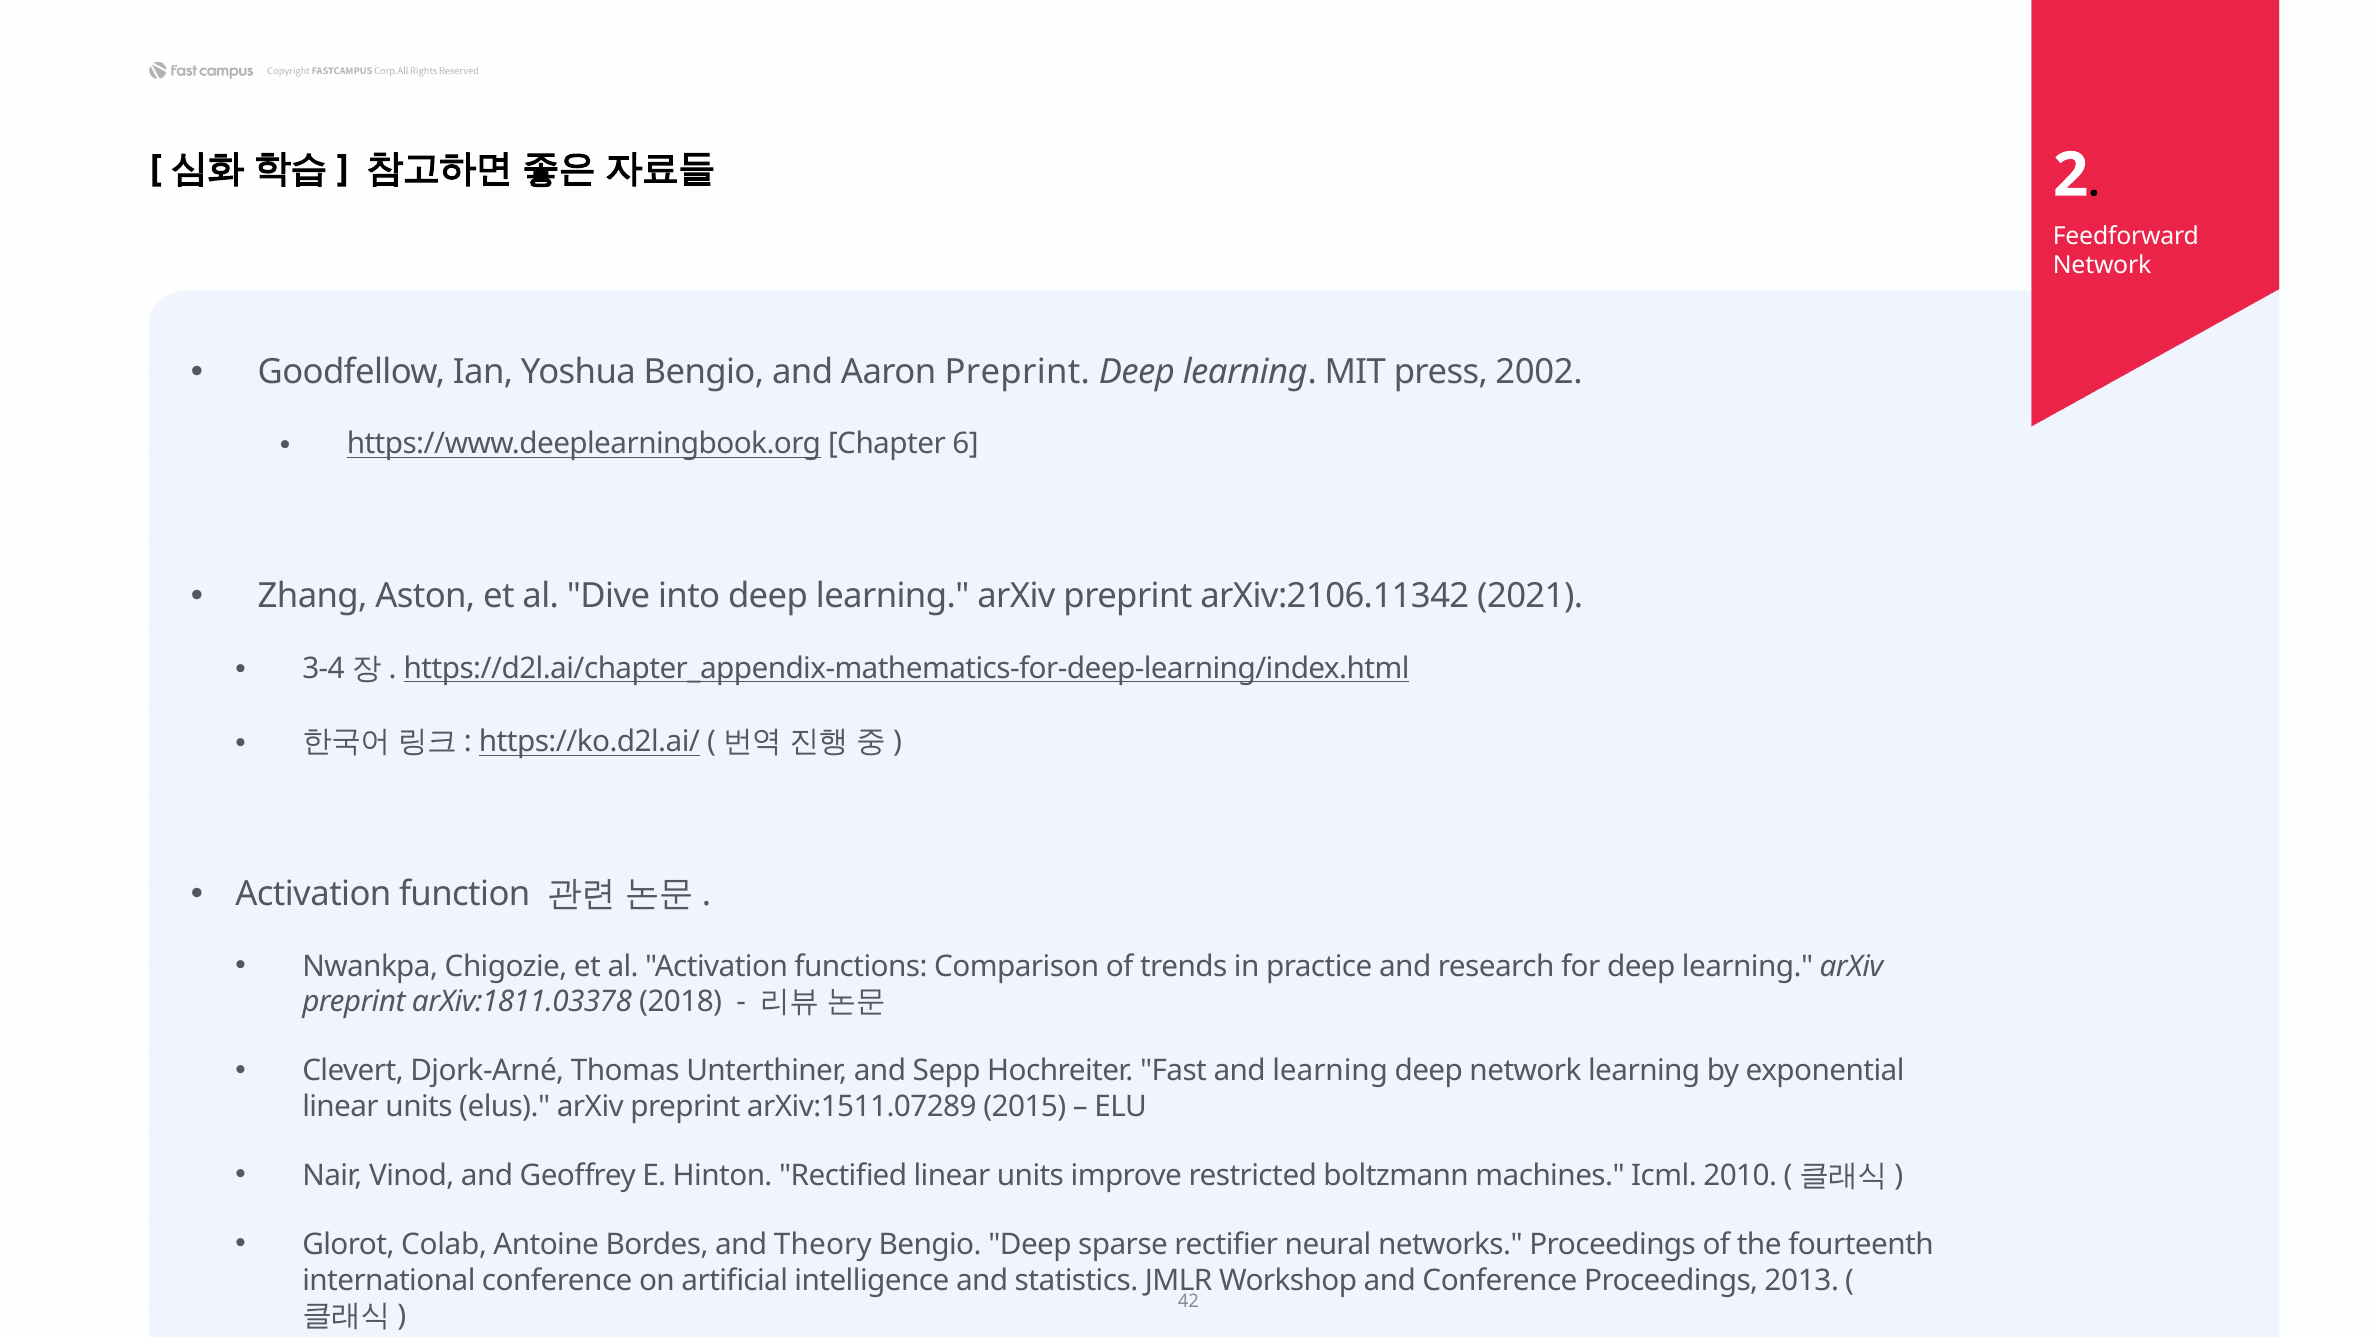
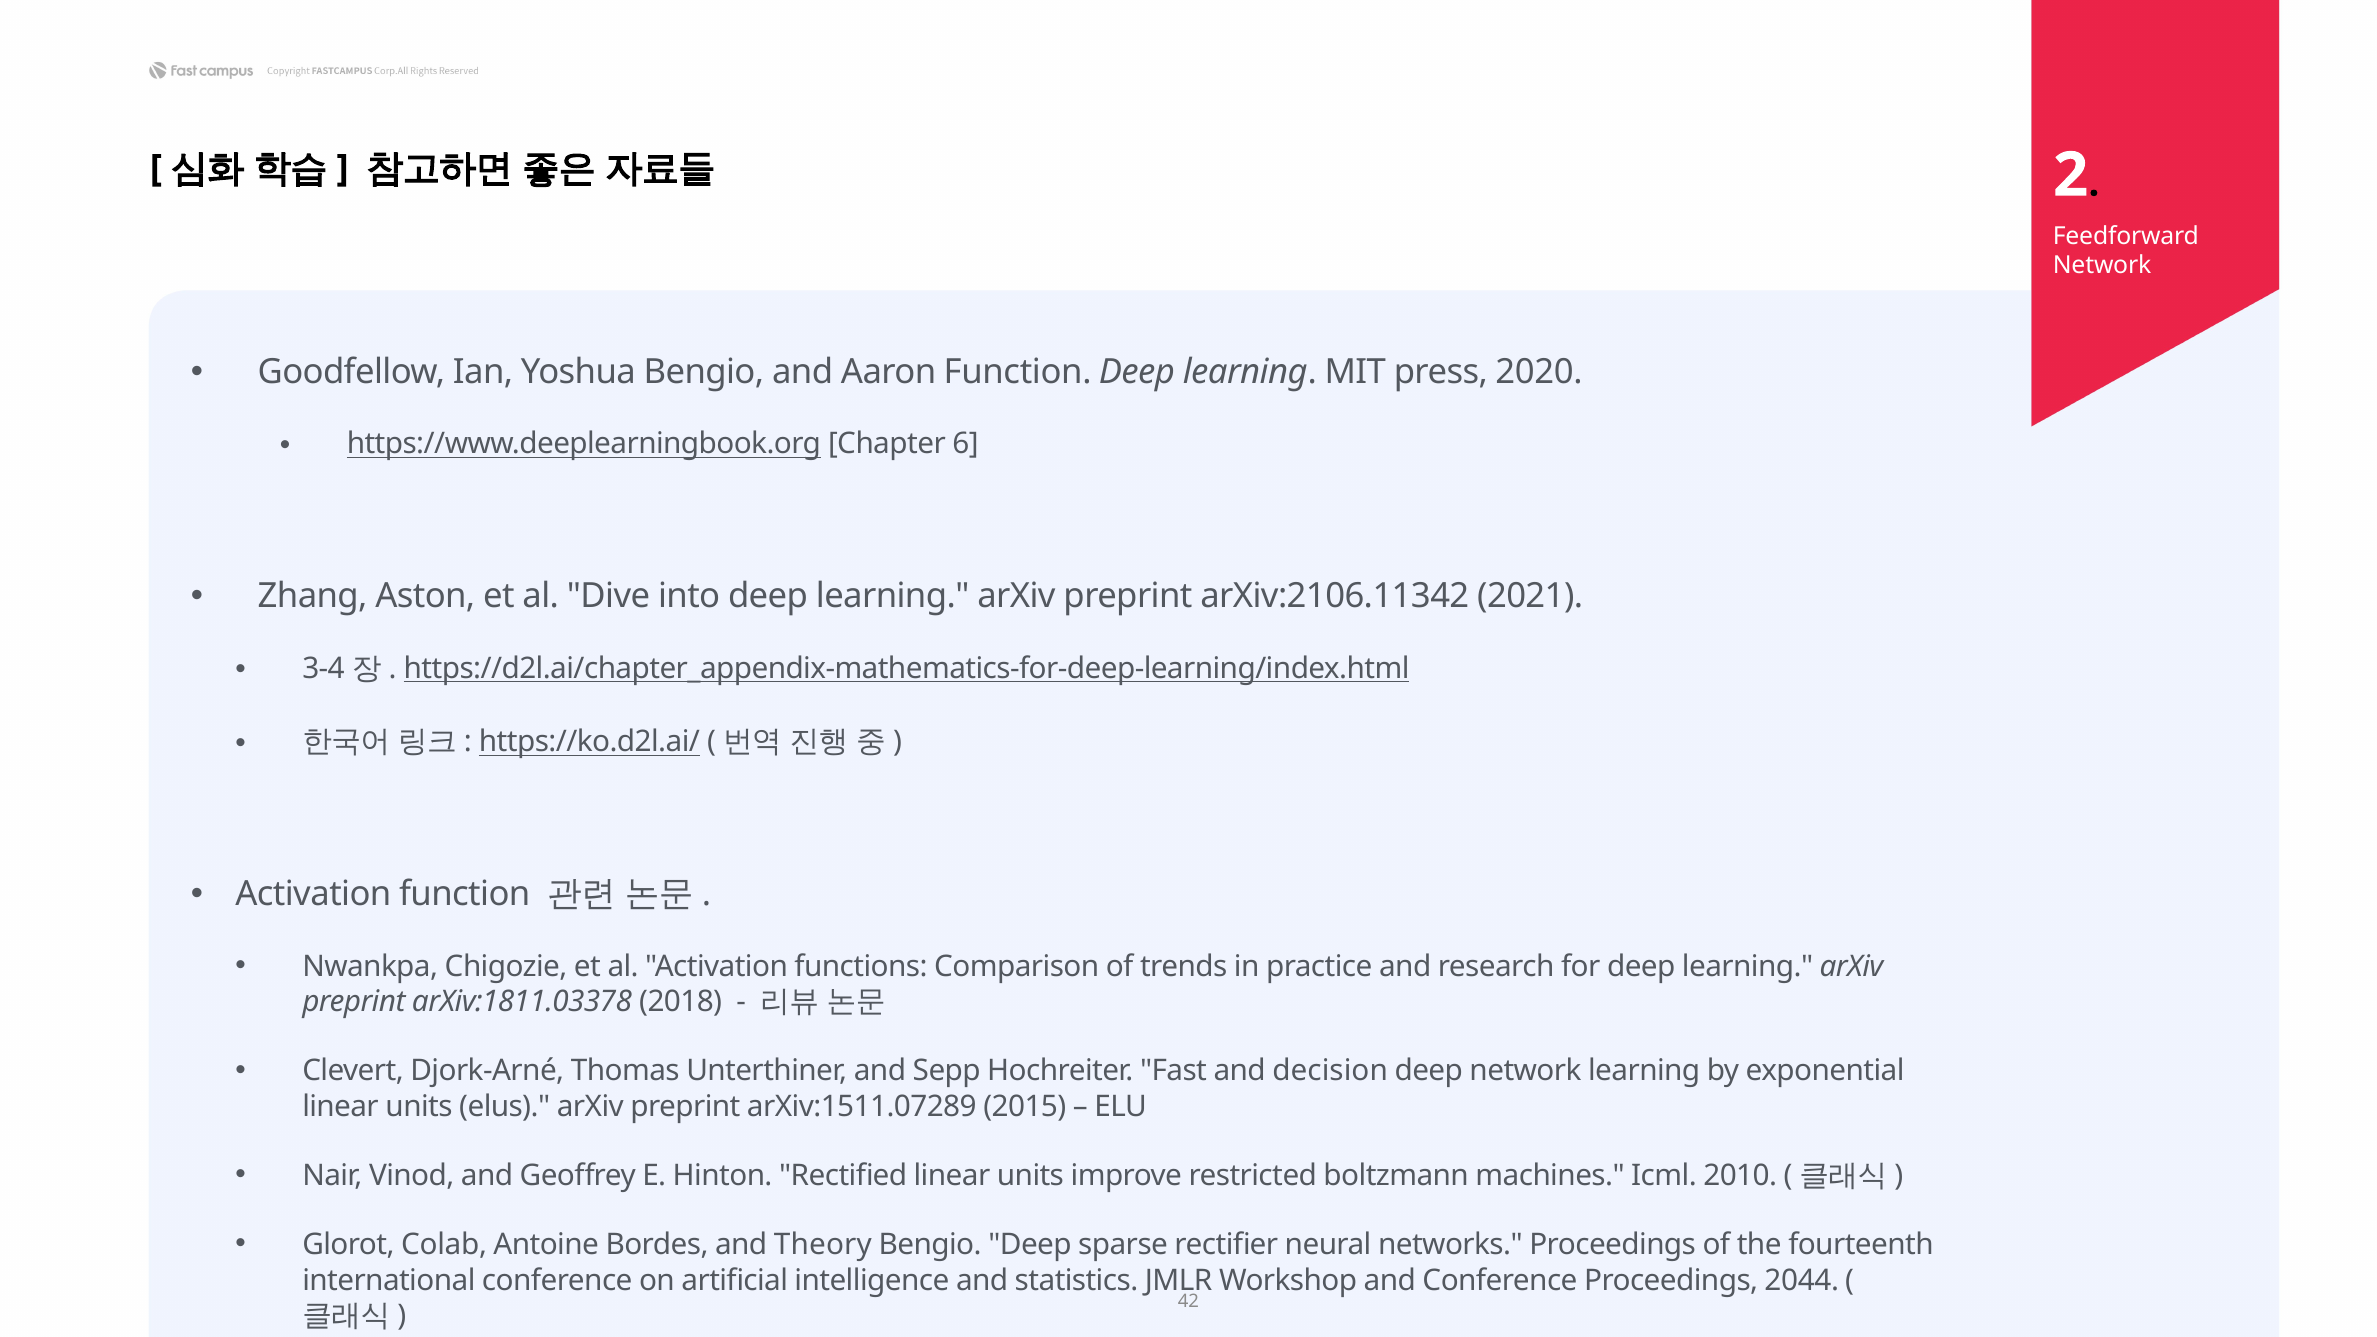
Aaron Preprint: Preprint -> Function
2002: 2002 -> 2020
and learning: learning -> decision
2013: 2013 -> 2044
